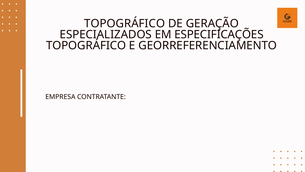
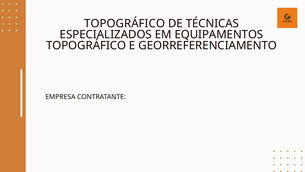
GERAÇÃO: GERAÇÃO -> TÉCNICAS
ESPECIFICAÇÕES: ESPECIFICAÇÕES -> EQUIPAMENTOS
